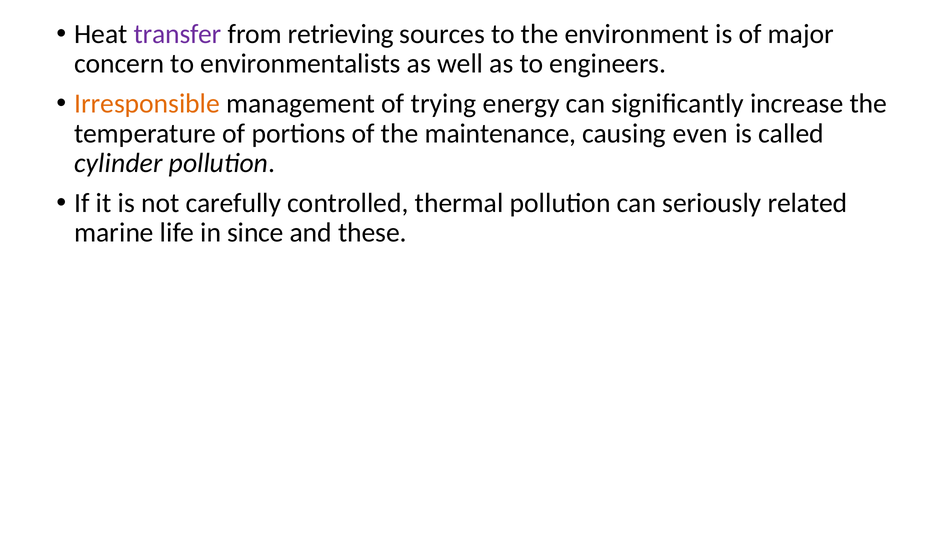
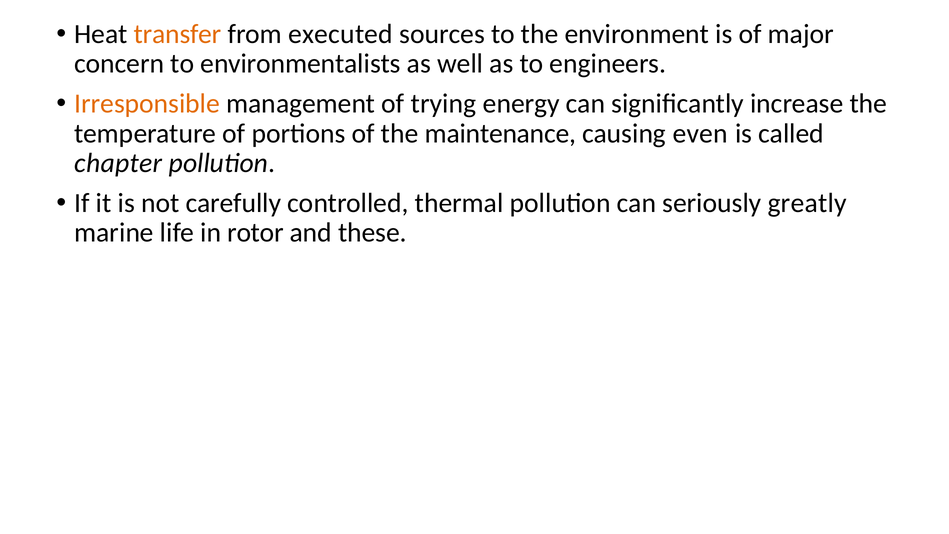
transfer colour: purple -> orange
retrieving: retrieving -> executed
cylinder: cylinder -> chapter
related: related -> greatly
since: since -> rotor
